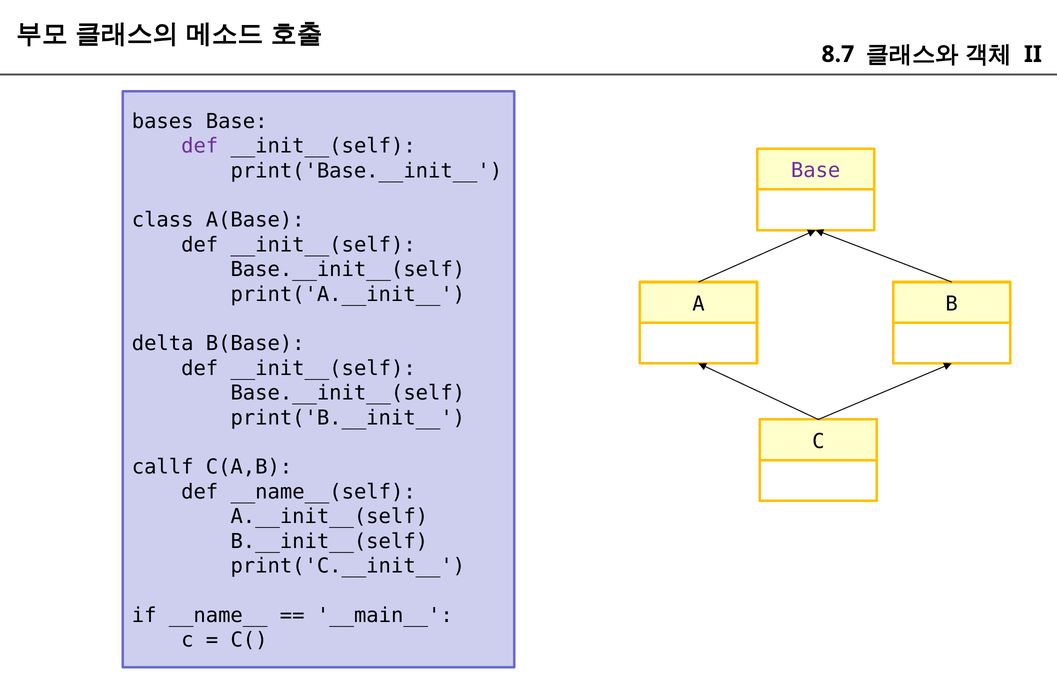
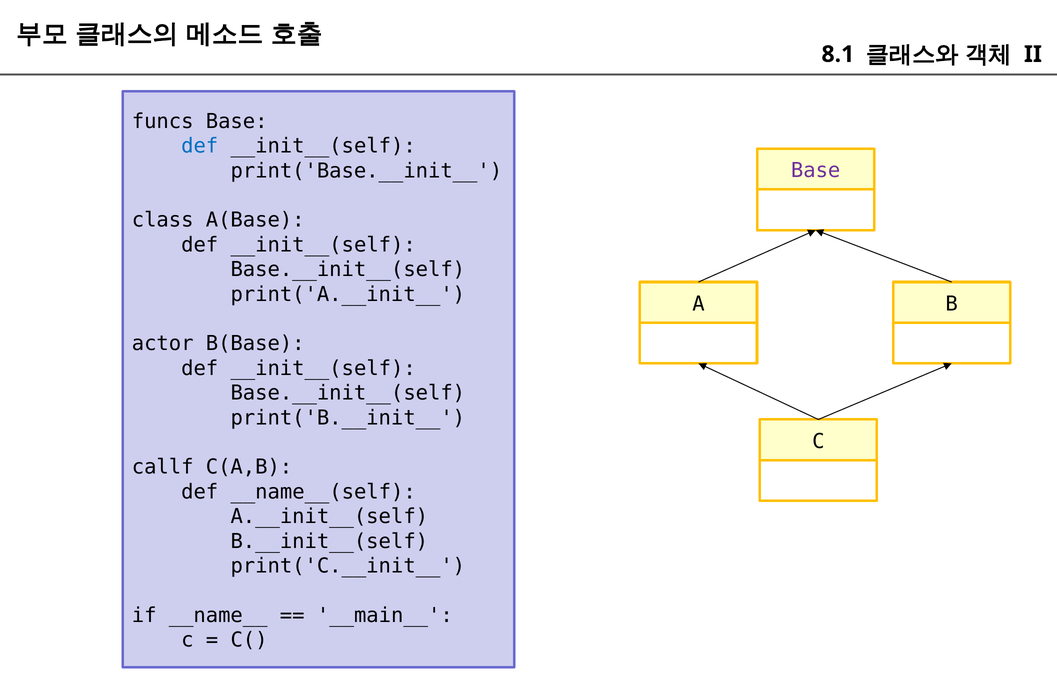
8.7: 8.7 -> 8.1
bases: bases -> funcs
def at (200, 146) colour: purple -> blue
delta: delta -> actor
